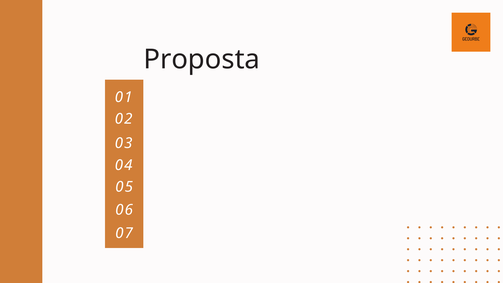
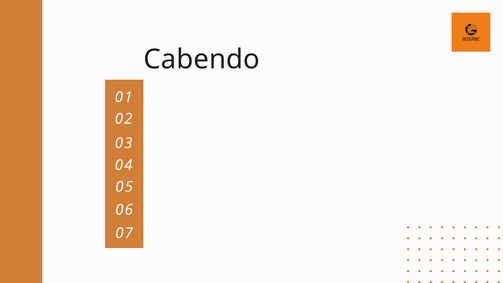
Proposta: Proposta -> Cabendo
